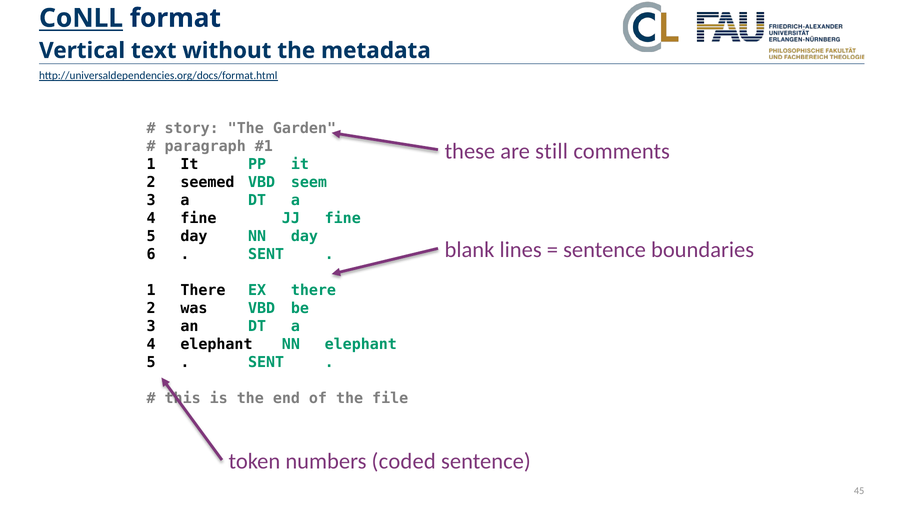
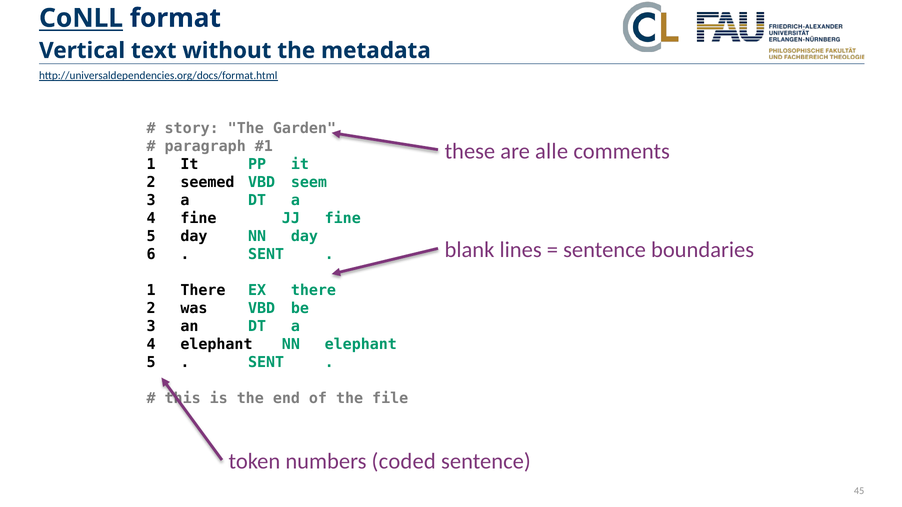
still: still -> alle
